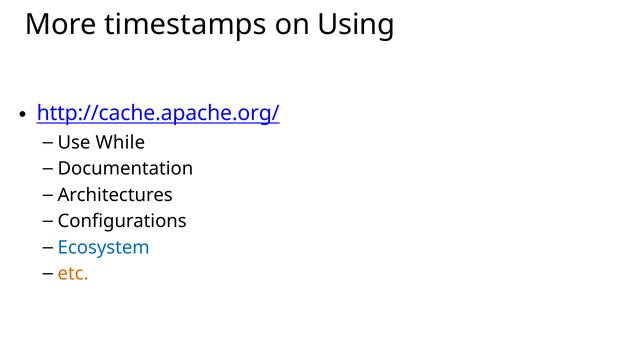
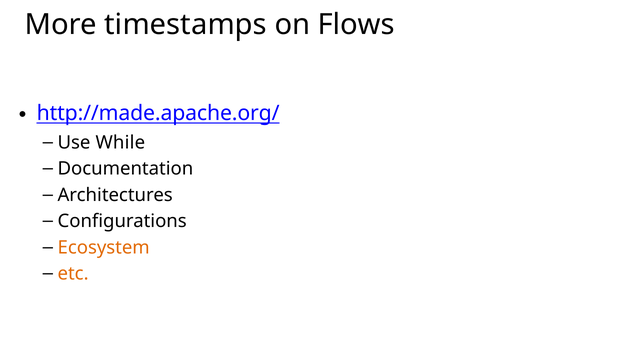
Using: Using -> Flows
http://cache.apache.org/: http://cache.apache.org/ -> http://made.apache.org/
Ecosystem colour: blue -> orange
